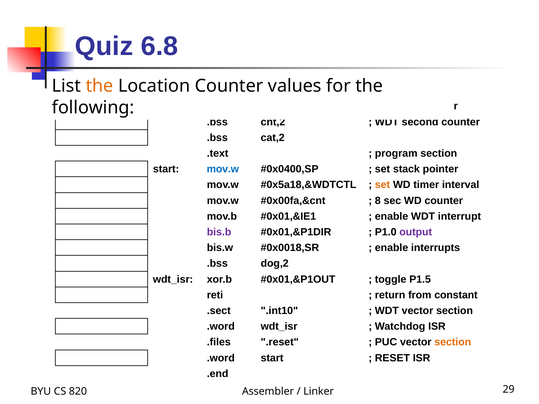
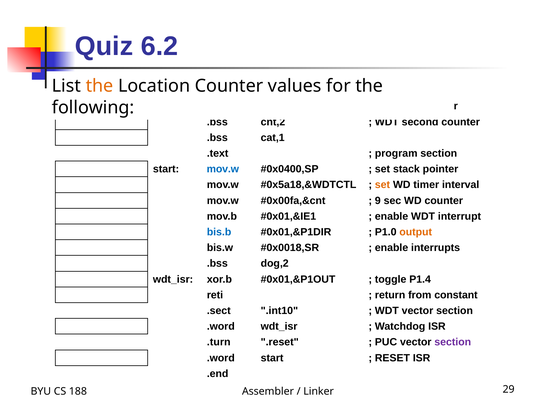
6.8: 6.8 -> 6.2
cat,2: cat,2 -> cat,1
8: 8 -> 9
bis.b colour: purple -> blue
output colour: purple -> orange
P1.5: P1.5 -> P1.4
.files: .files -> .turn
section at (453, 342) colour: orange -> purple
820: 820 -> 188
